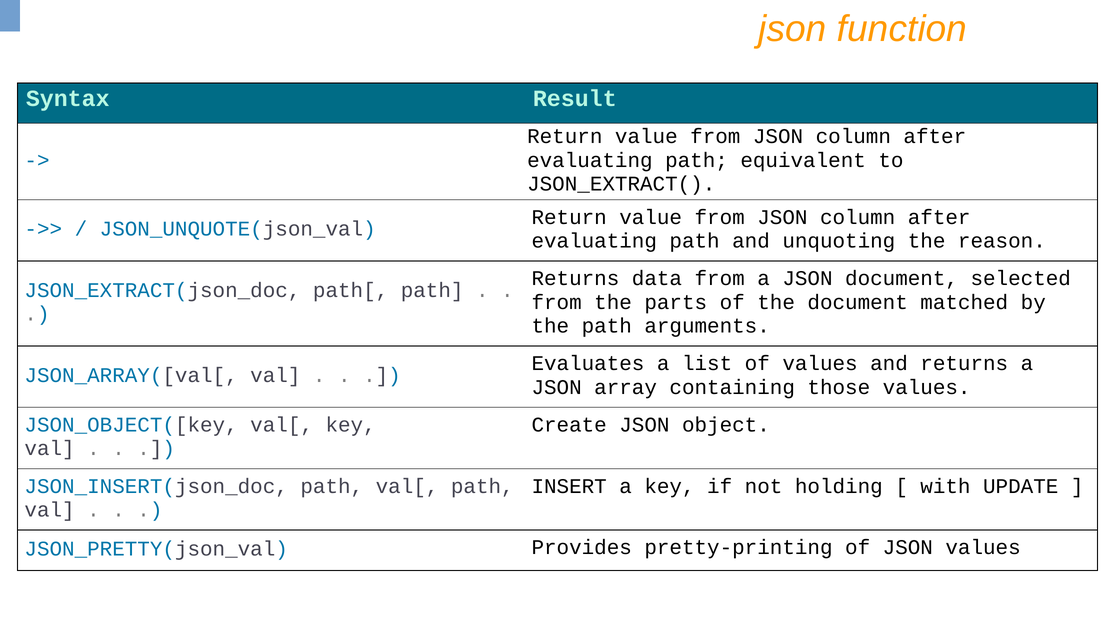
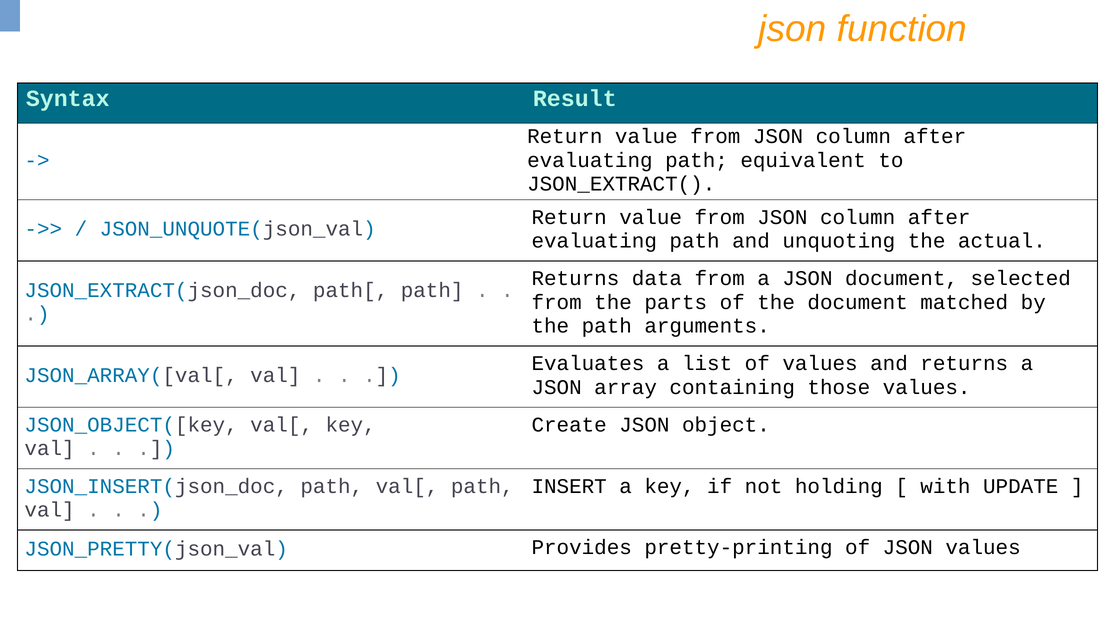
reason: reason -> actual
